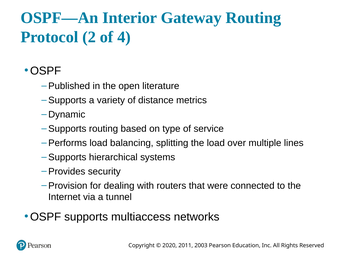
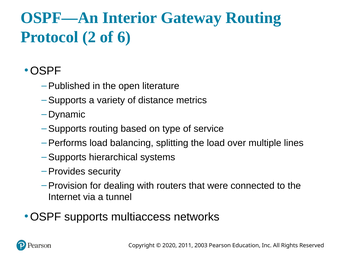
4: 4 -> 6
